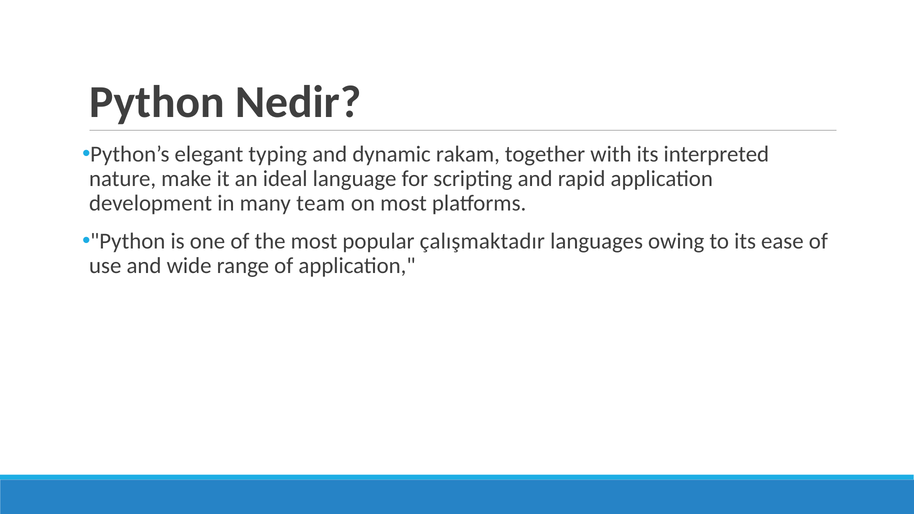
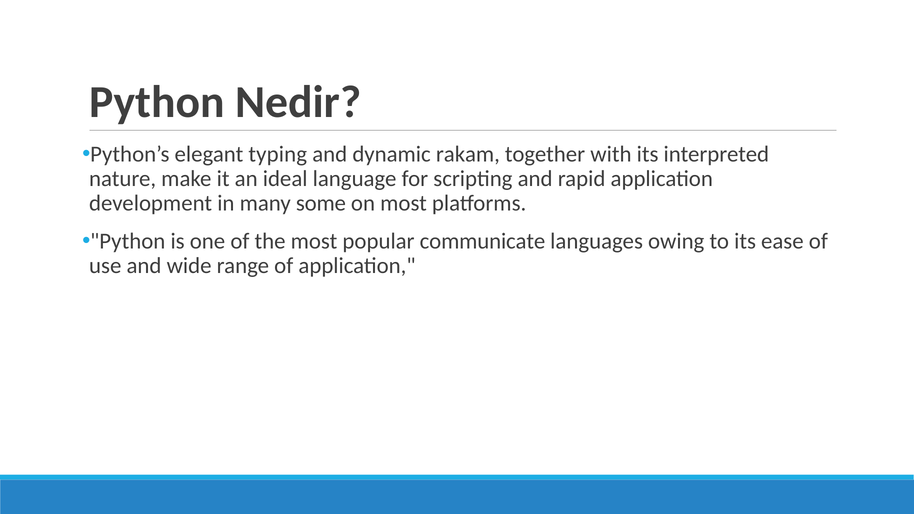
team: team -> some
çalışmaktadır: çalışmaktadır -> communicate
